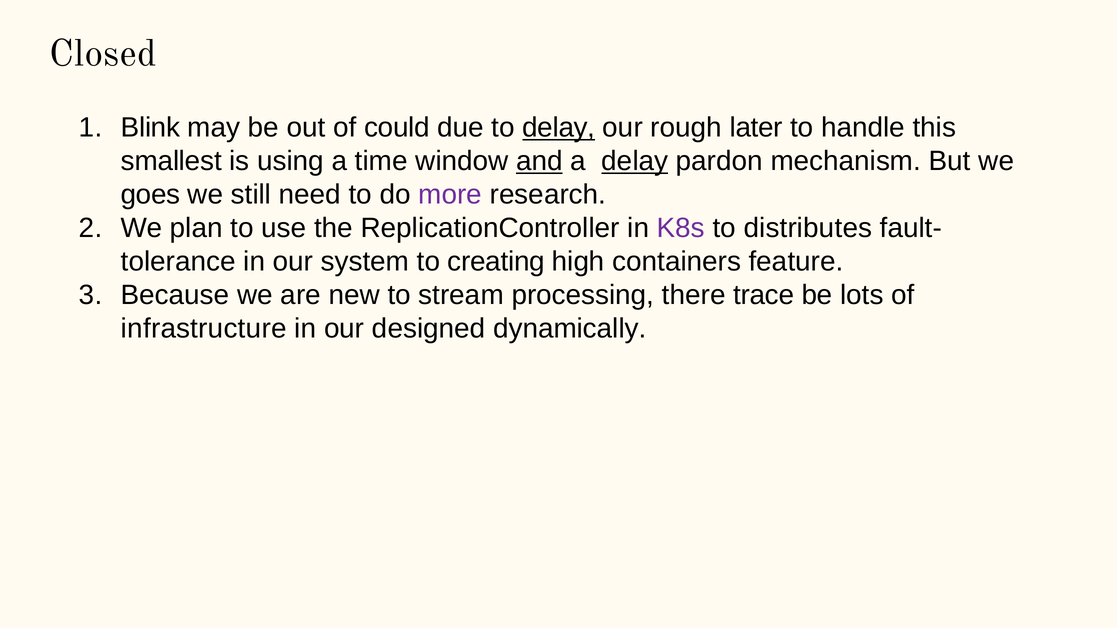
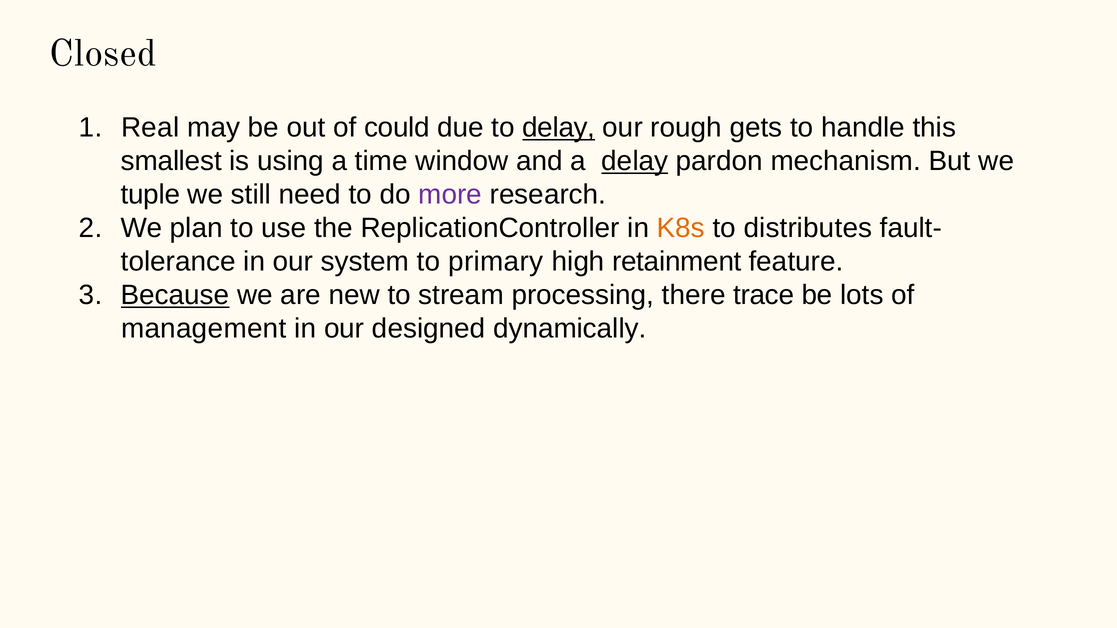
Blink: Blink -> Real
later: later -> gets
and underline: present -> none
goes: goes -> tuple
K8s colour: purple -> orange
creating: creating -> primary
containers: containers -> retainment
Because underline: none -> present
infrastructure: infrastructure -> management
